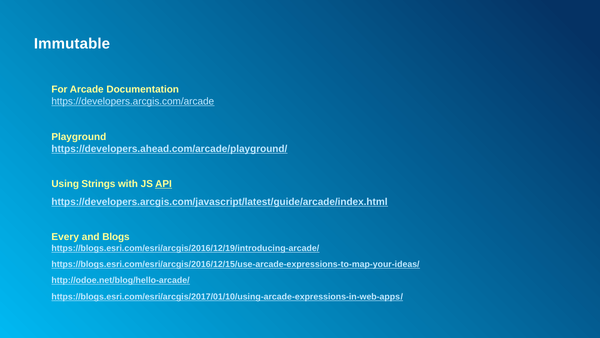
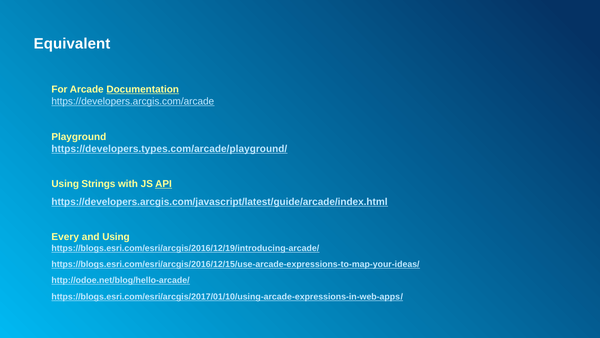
Immutable: Immutable -> Equivalent
Documentation underline: none -> present
https://developers.ahead.com/arcade/playground/: https://developers.ahead.com/arcade/playground/ -> https://developers.types.com/arcade/playground/
and Blogs: Blogs -> Using
